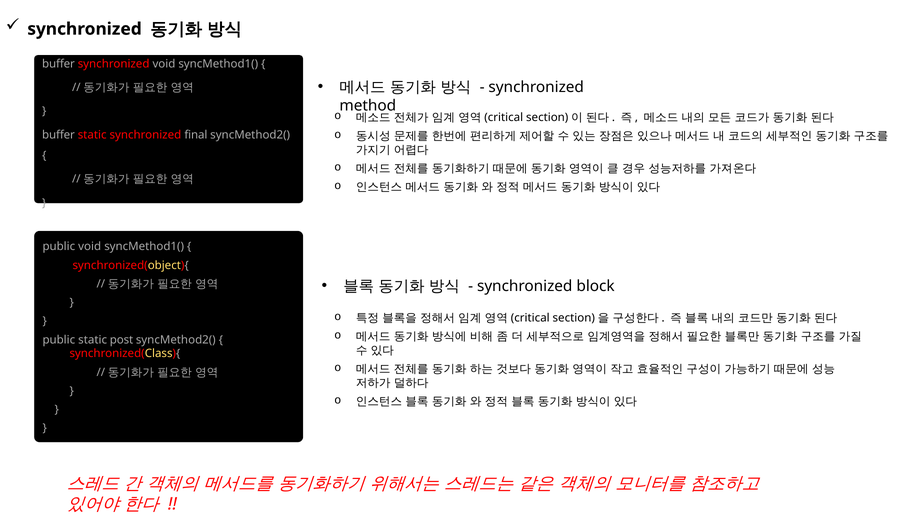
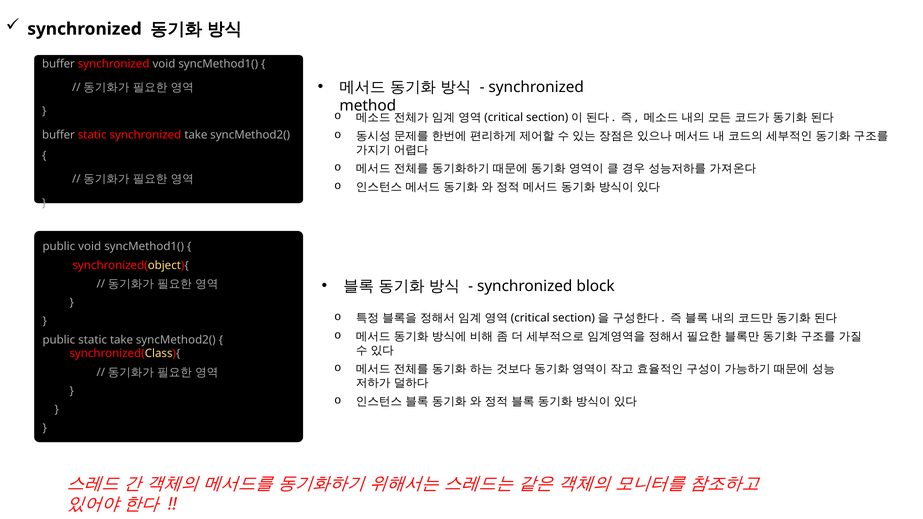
synchronized final: final -> take
static post: post -> take
